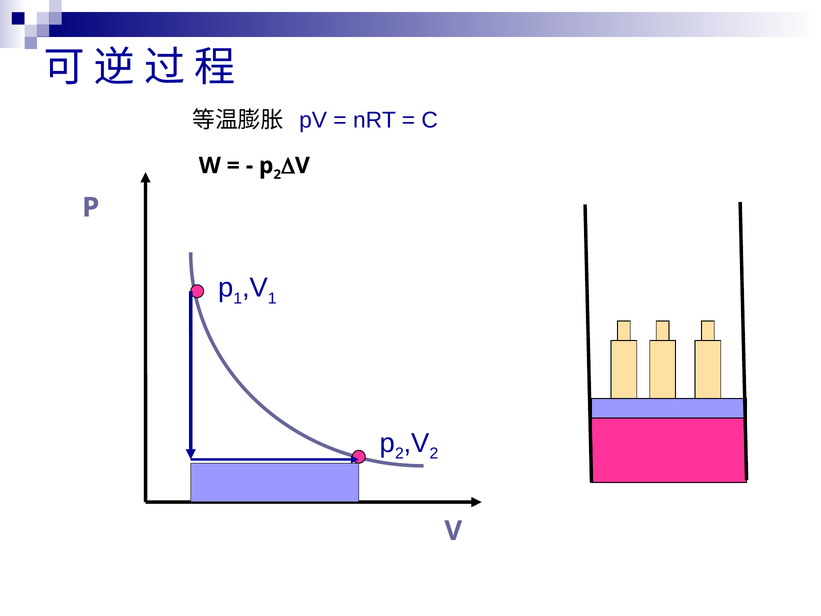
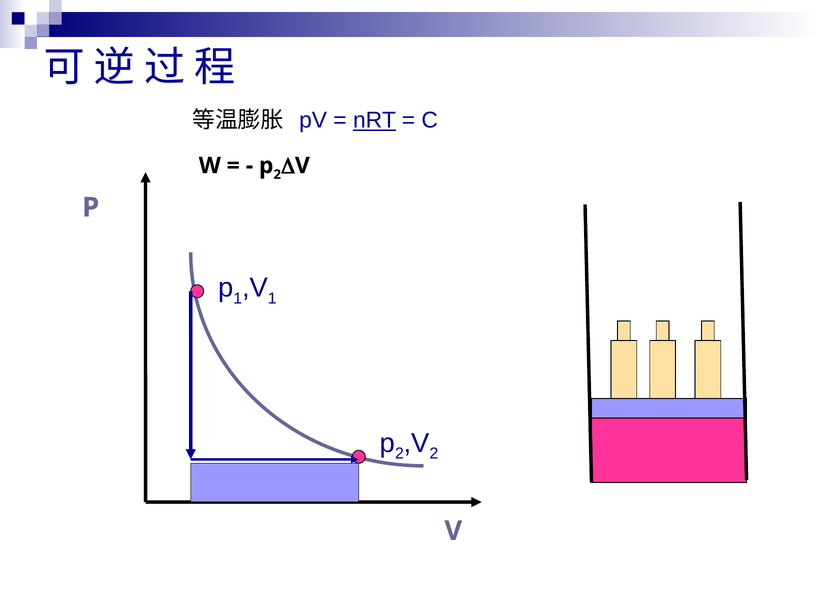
nRT underline: none -> present
